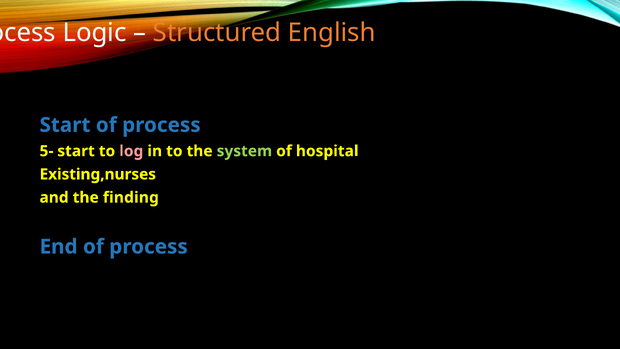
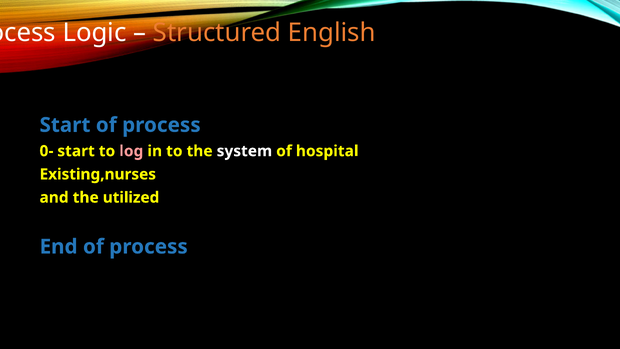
5-: 5- -> 0-
system colour: light green -> white
finding: finding -> utilized
